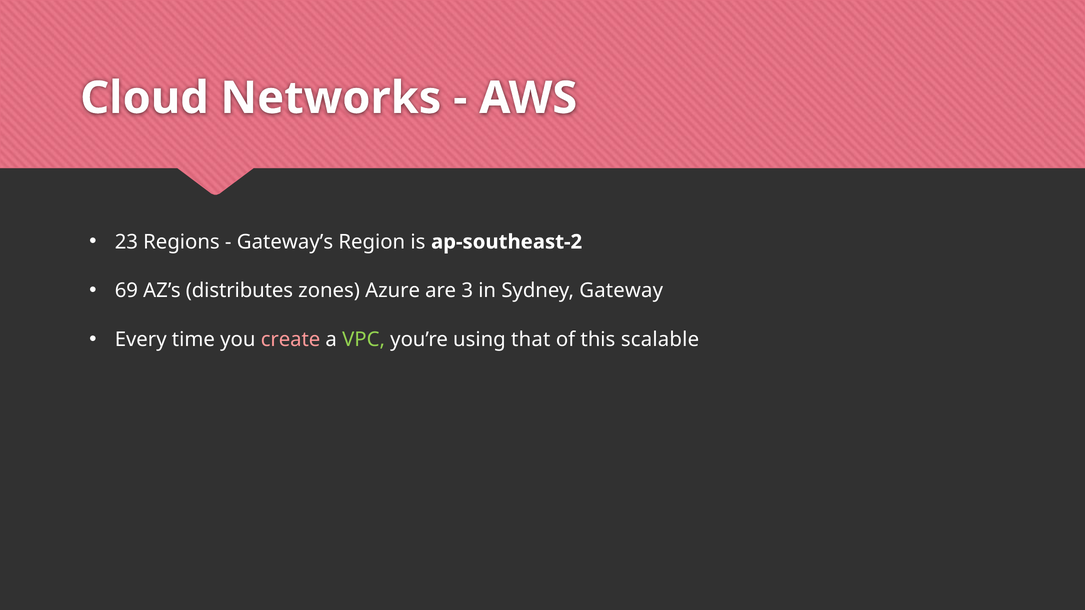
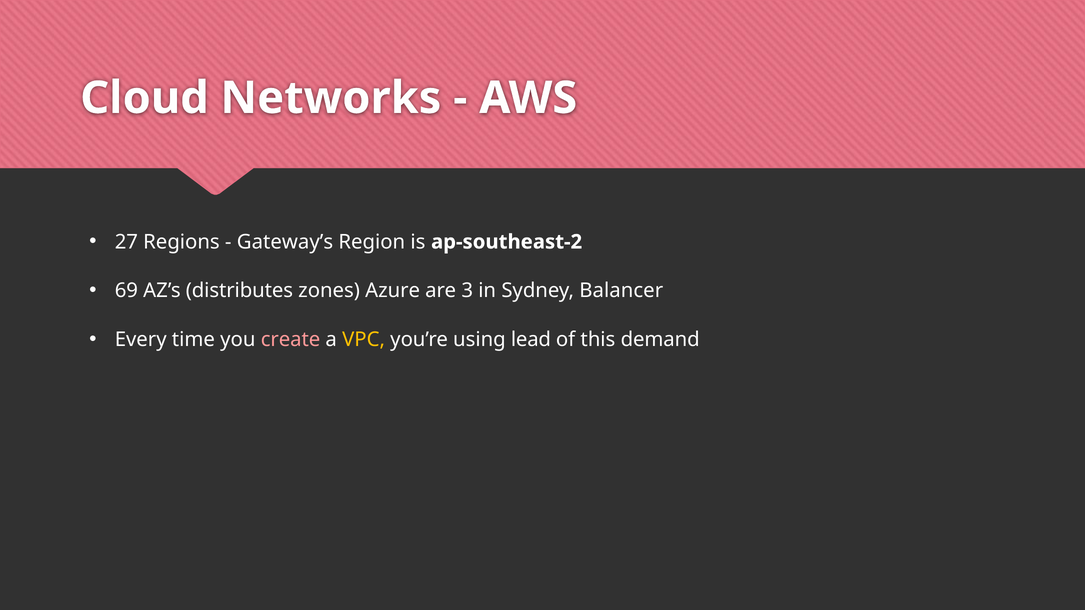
23: 23 -> 27
Gateway: Gateway -> Balancer
VPC colour: light green -> yellow
that: that -> lead
scalable: scalable -> demand
